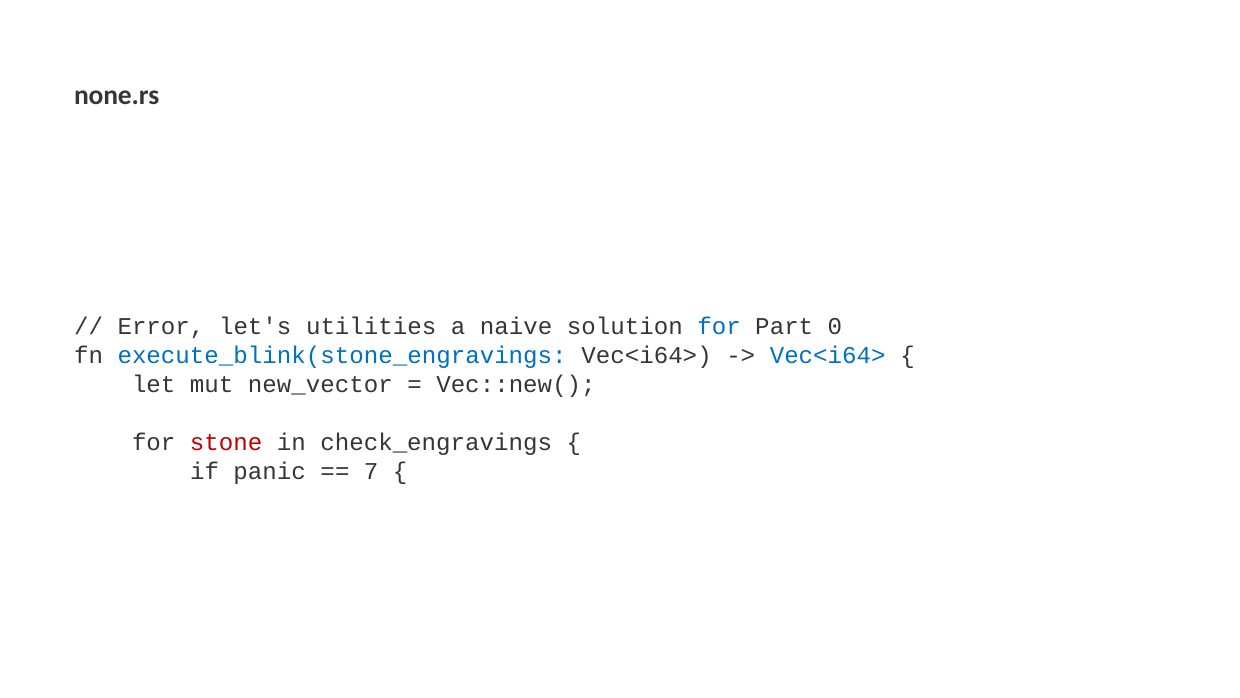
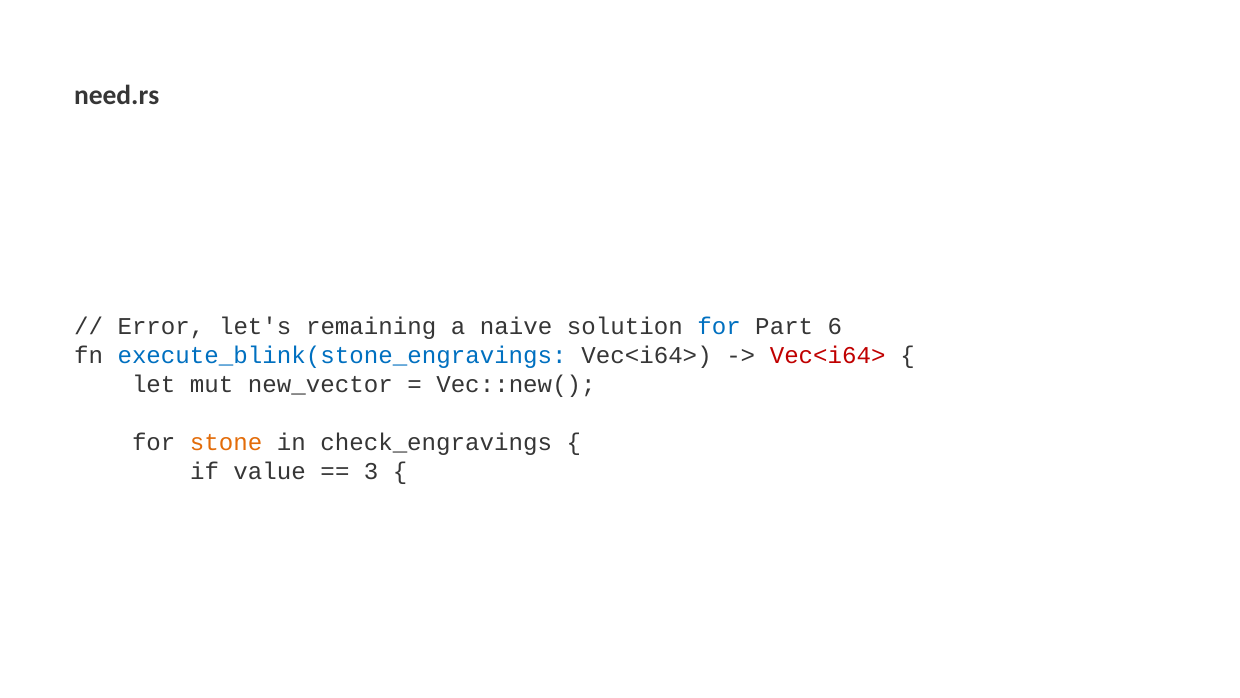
none.rs: none.rs -> need.rs
utilities: utilities -> remaining
0: 0 -> 6
Vec<i64> at (828, 355) colour: blue -> red
stone at (226, 442) colour: red -> orange
panic: panic -> value
7: 7 -> 3
